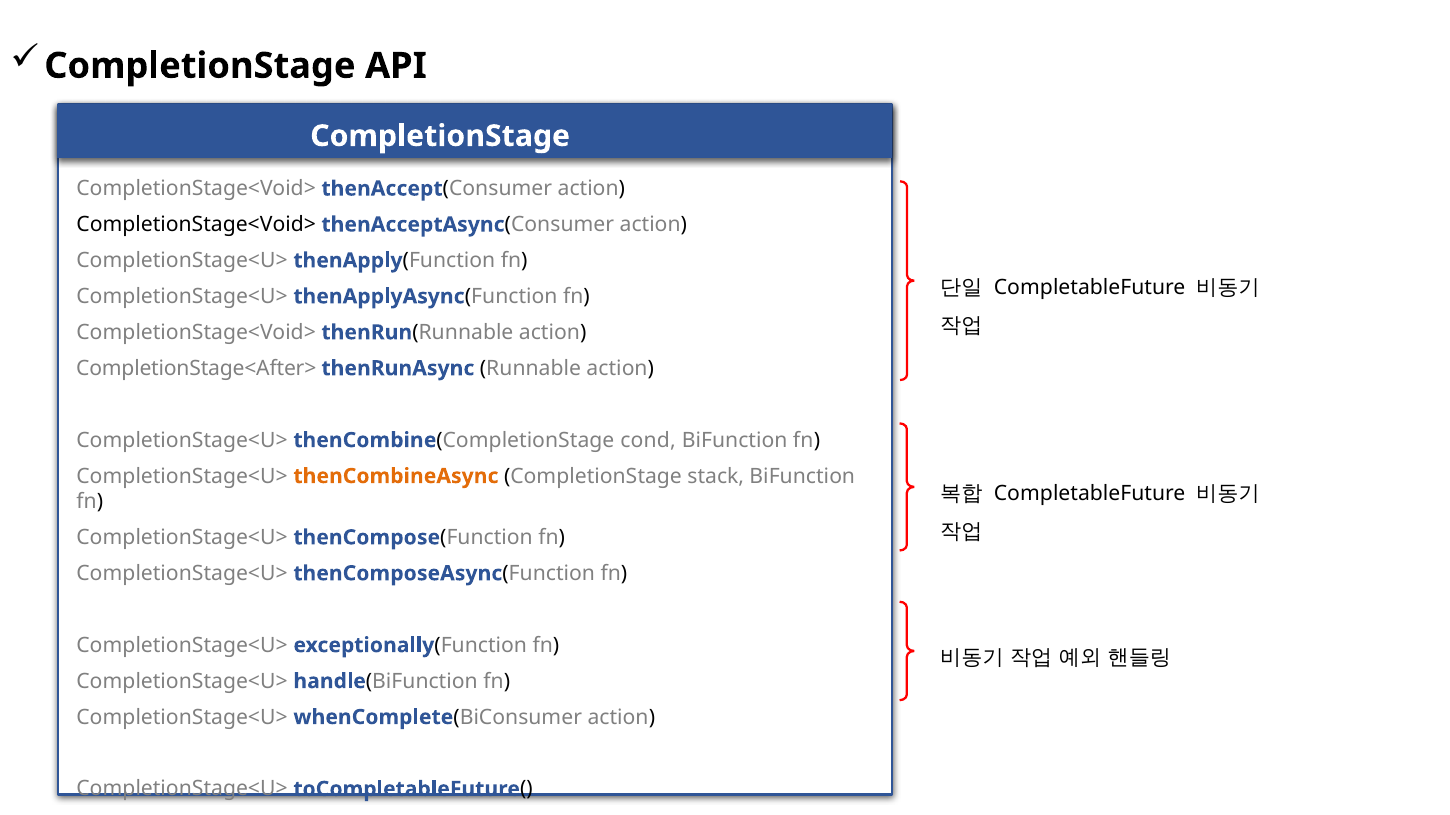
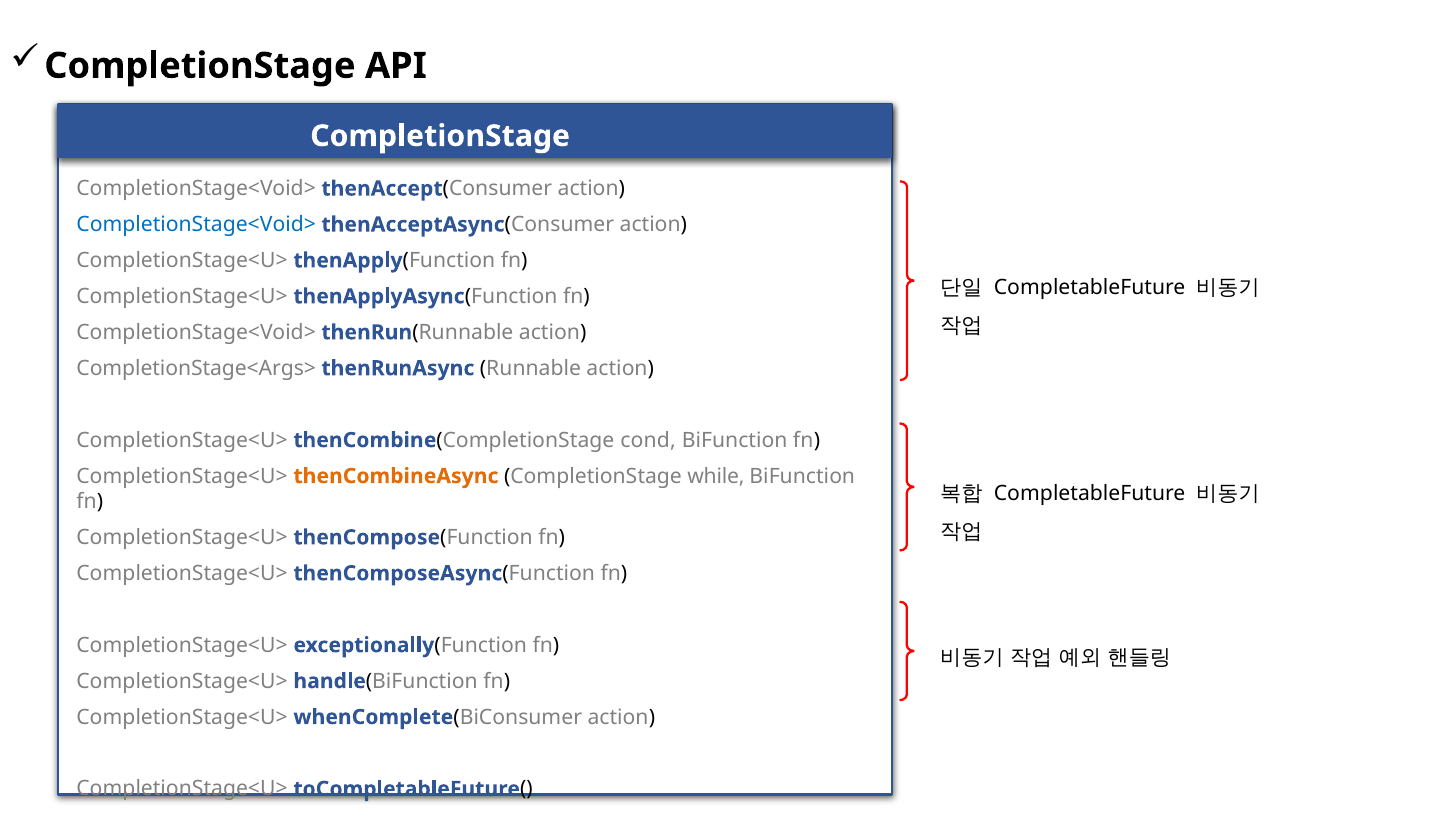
CompletionStage<Void> at (196, 225) colour: black -> blue
CompletionStage<After>: CompletionStage<After> -> CompletionStage<Args>
stack: stack -> while
